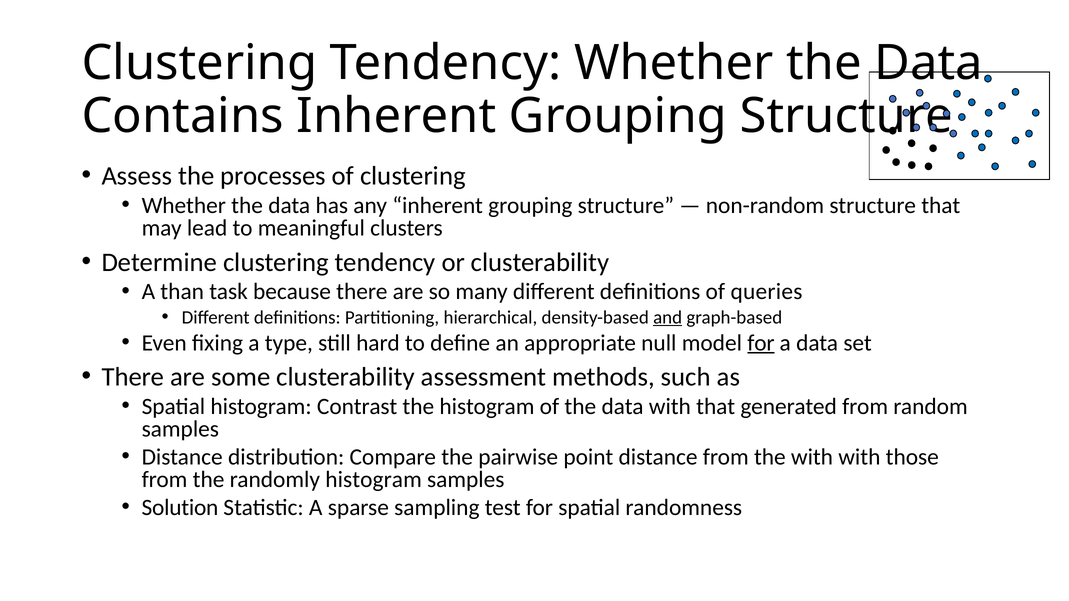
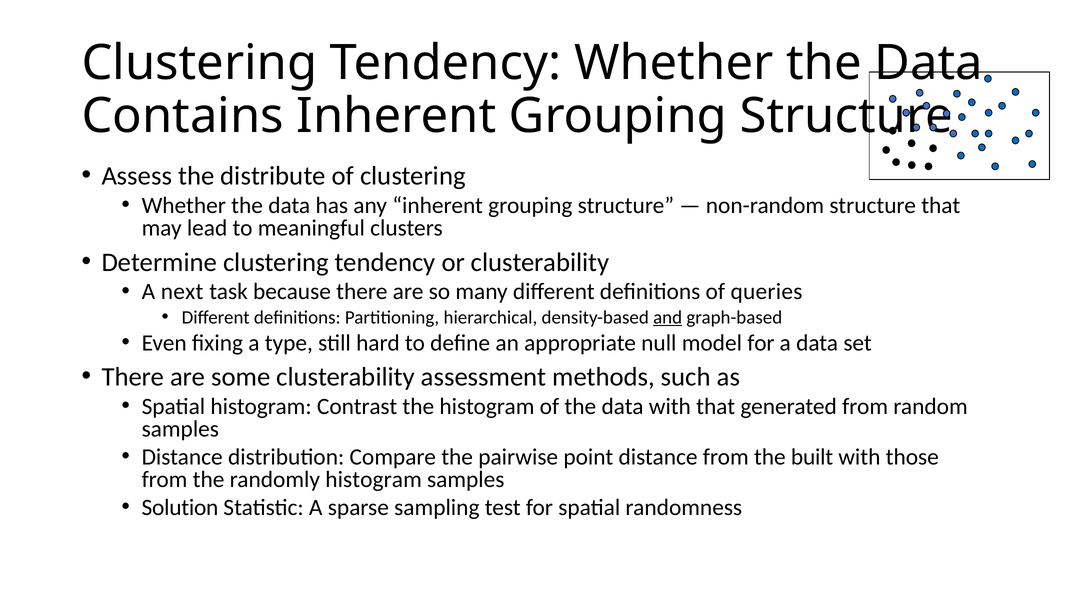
processes: processes -> distribute
than: than -> next
for at (761, 343) underline: present -> none
the with: with -> built
